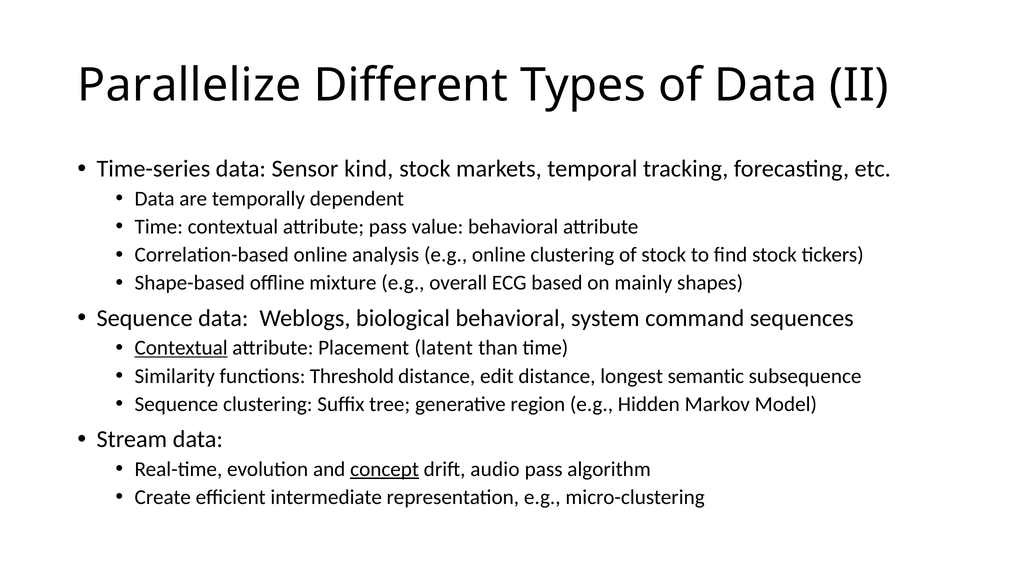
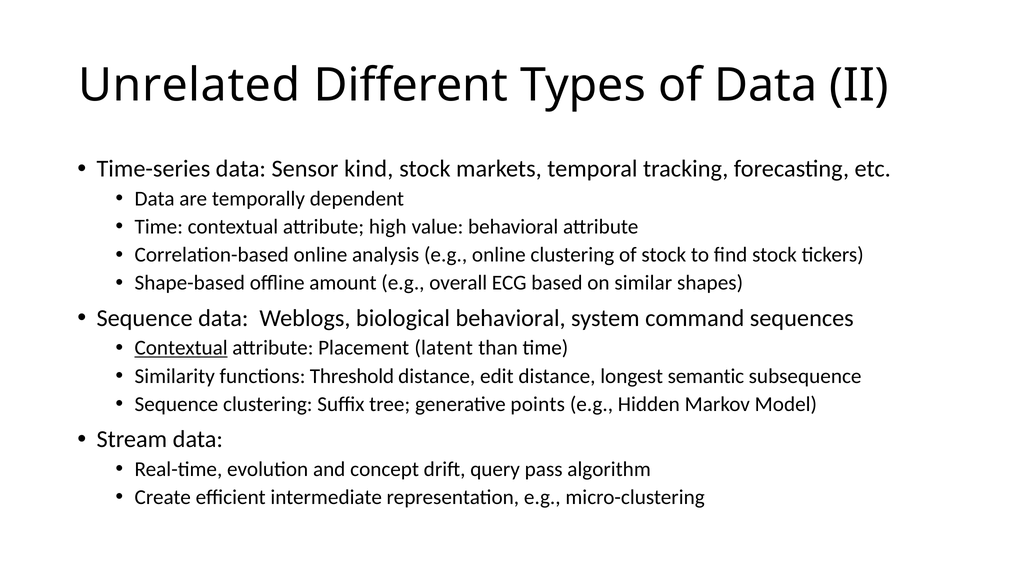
Parallelize: Parallelize -> Unrelated
attribute pass: pass -> high
mixture: mixture -> amount
mainly: mainly -> similar
region: region -> points
concept underline: present -> none
audio: audio -> query
